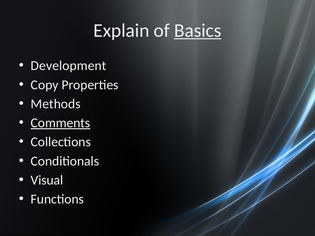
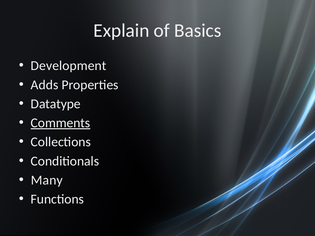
Basics underline: present -> none
Copy: Copy -> Adds
Methods: Methods -> Datatype
Visual: Visual -> Many
